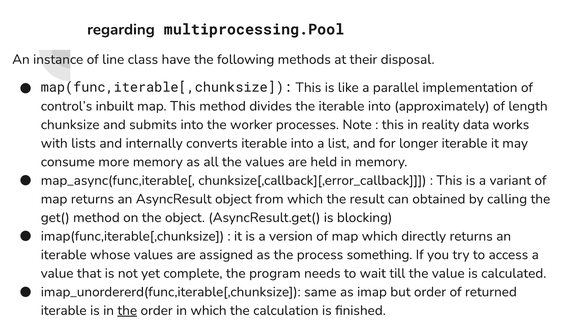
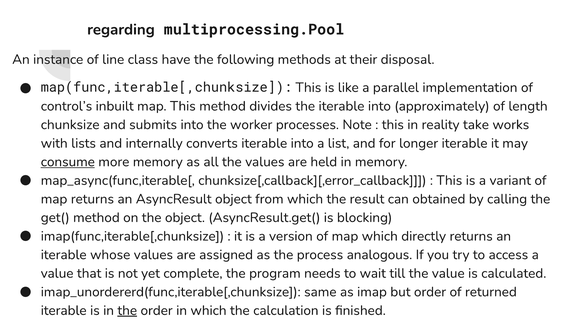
data: data -> take
consume underline: none -> present
something: something -> analogous
